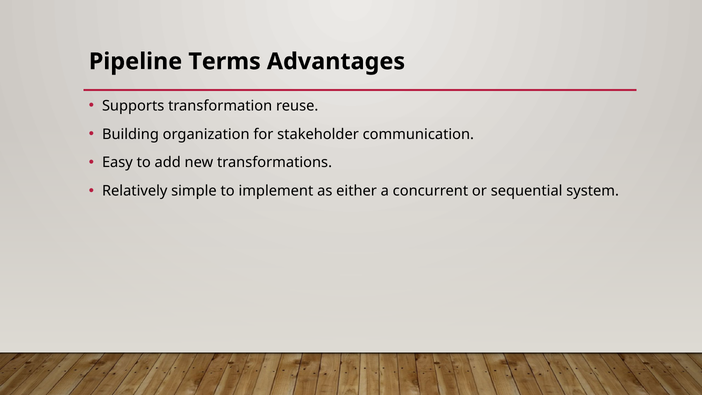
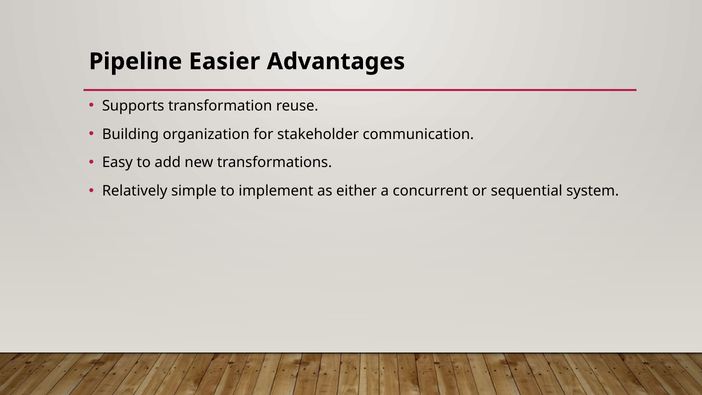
Terms: Terms -> Easier
